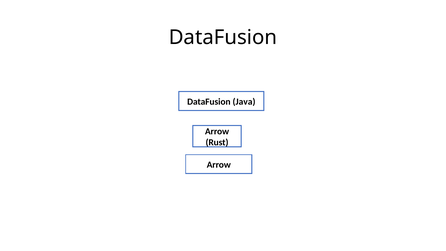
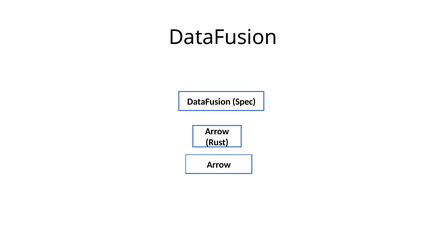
Java: Java -> Spec
